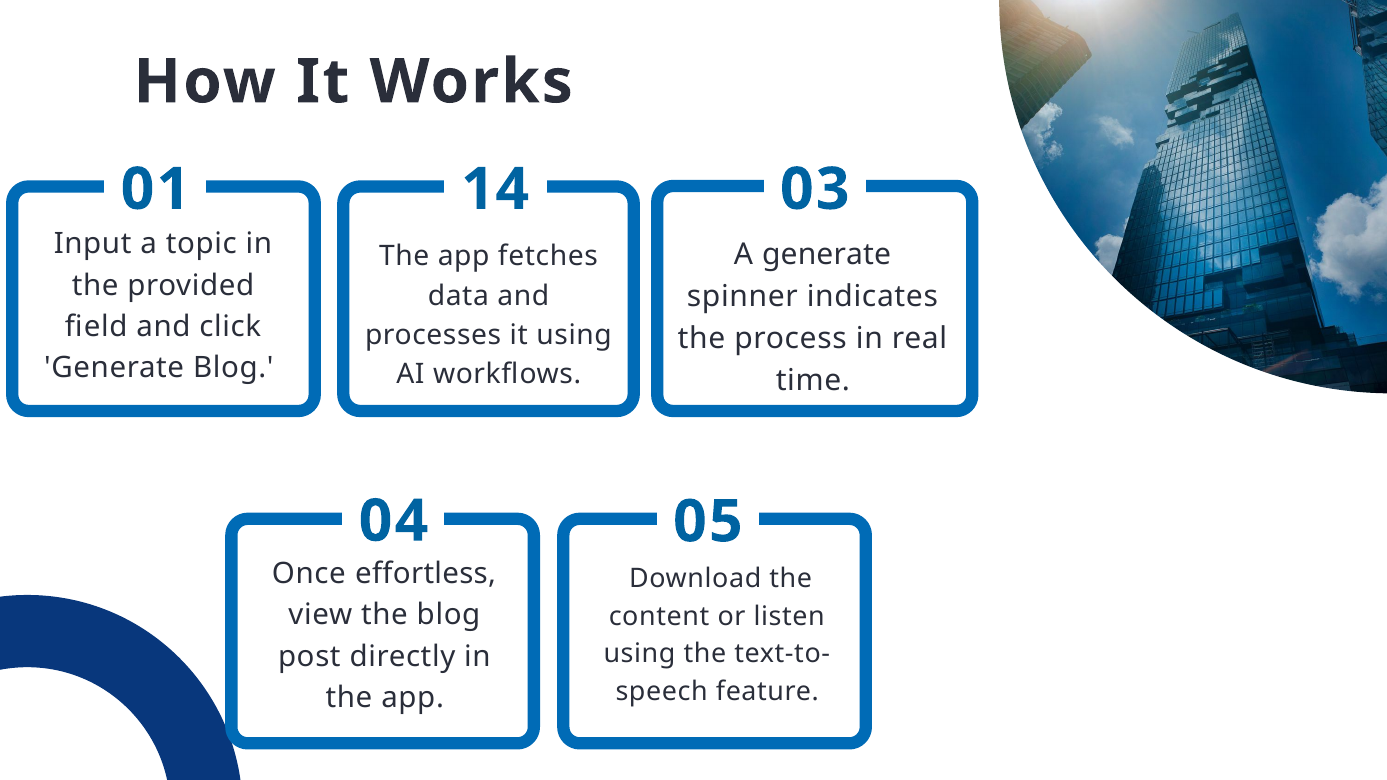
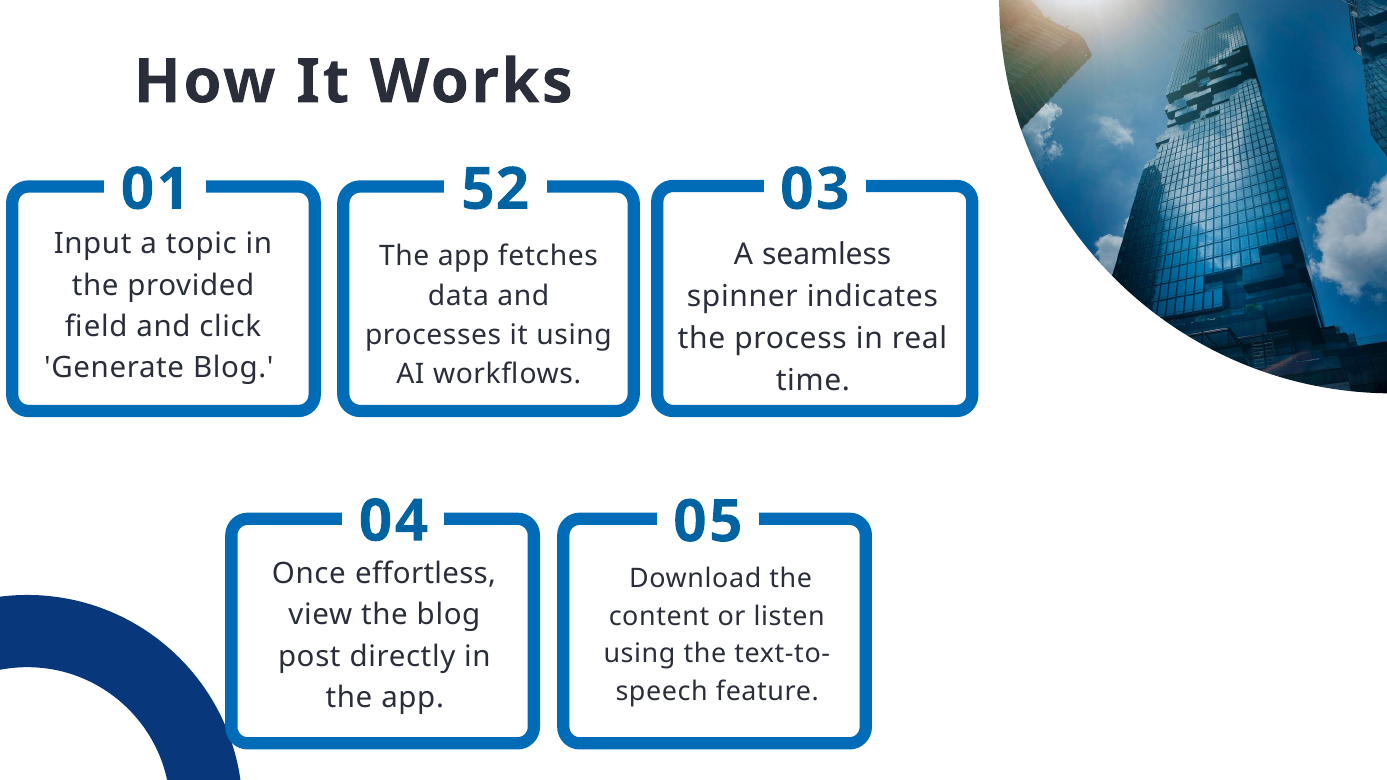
14: 14 -> 52
A generate: generate -> seamless
